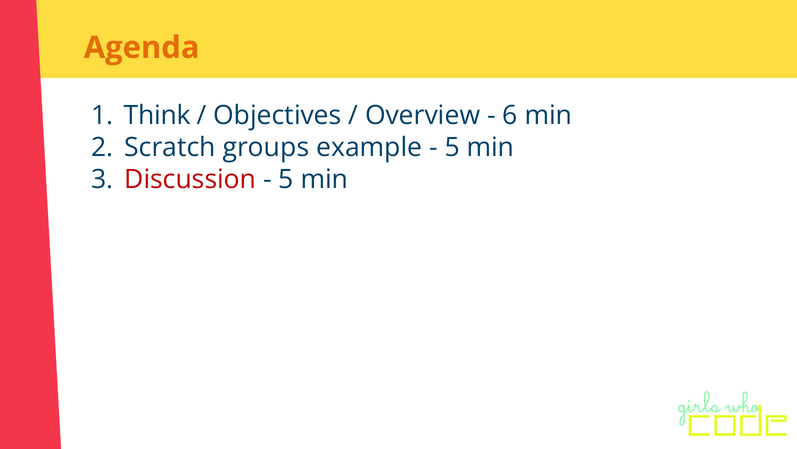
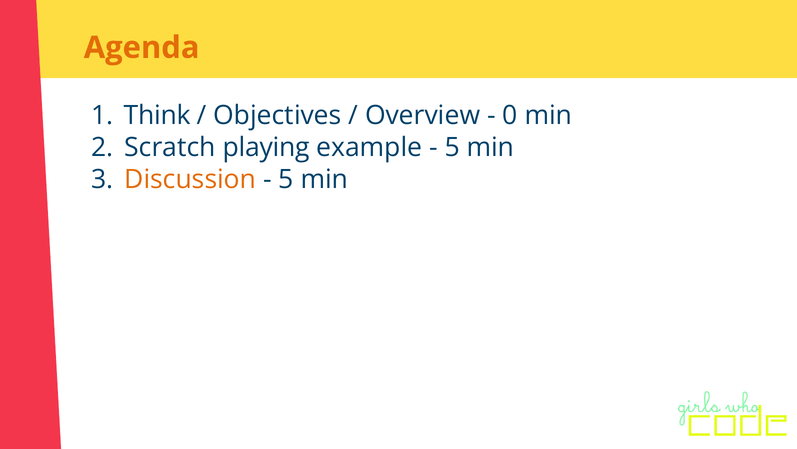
6: 6 -> 0
groups: groups -> playing
Discussion colour: red -> orange
